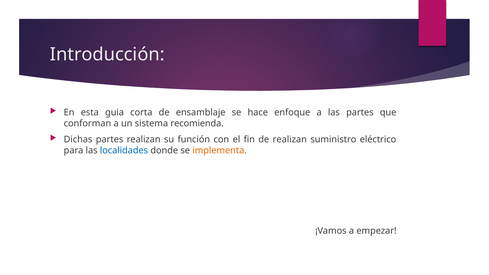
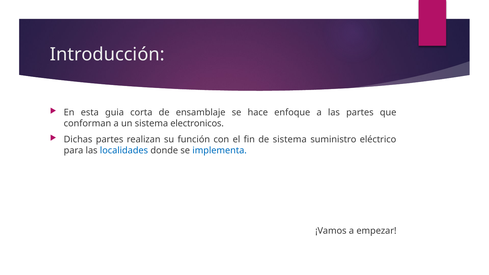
recomienda: recomienda -> electronicos
de realizan: realizan -> sistema
implementa colour: orange -> blue
